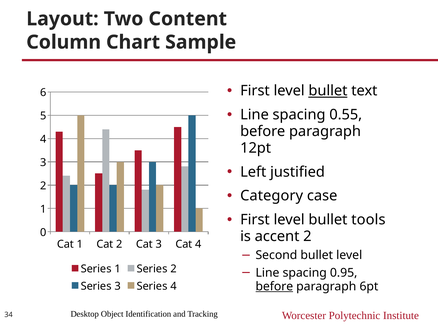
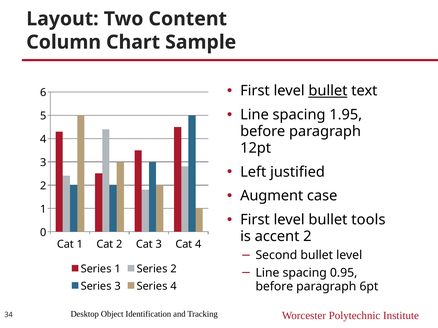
0.55: 0.55 -> 1.95
Category: Category -> Augment
before at (274, 287) underline: present -> none
